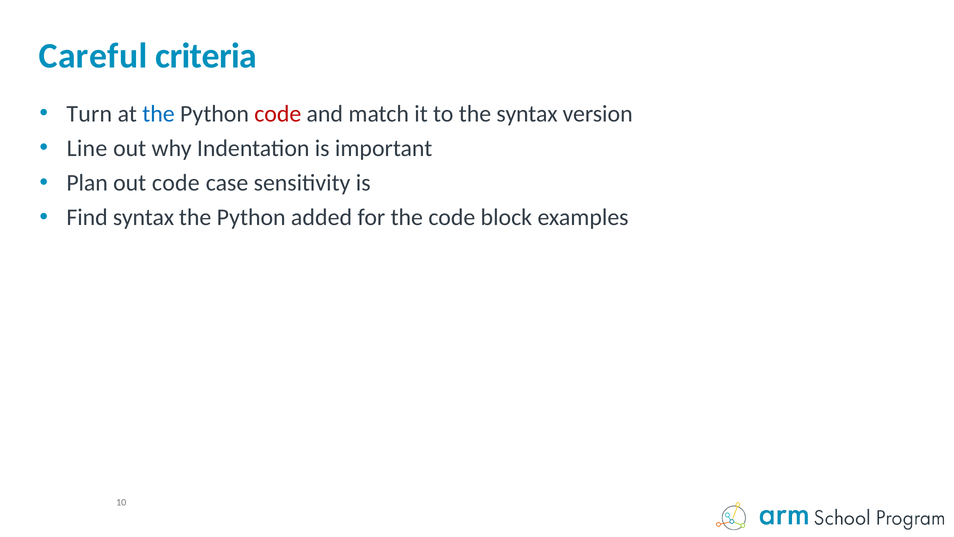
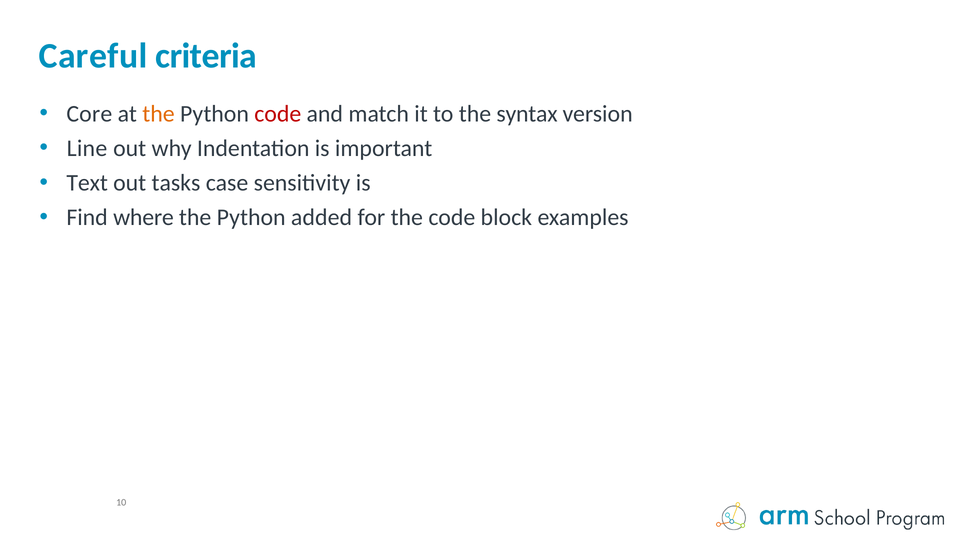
Turn: Turn -> Core
the at (158, 114) colour: blue -> orange
Plan: Plan -> Text
out code: code -> tasks
Find syntax: syntax -> where
